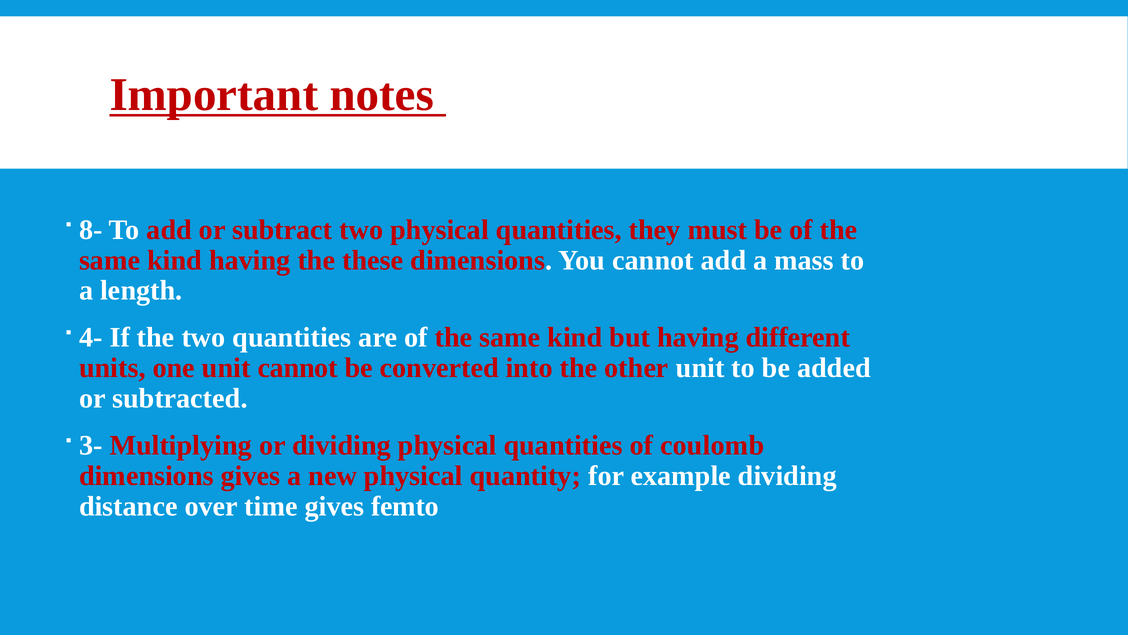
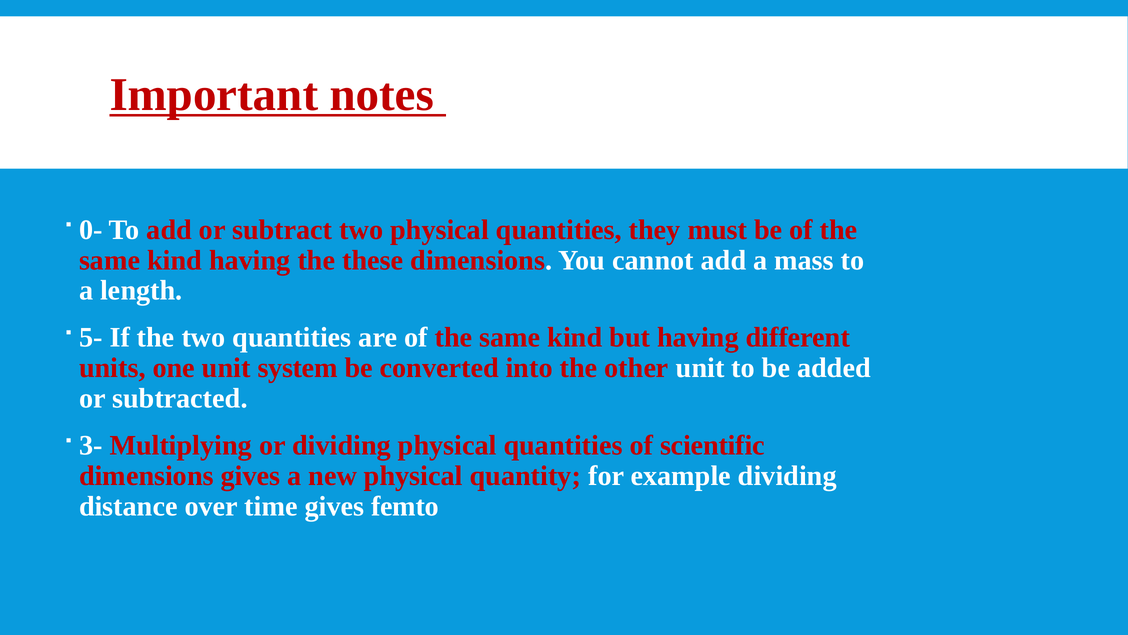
8-: 8- -> 0-
4-: 4- -> 5-
unit cannot: cannot -> system
coulomb: coulomb -> scientific
